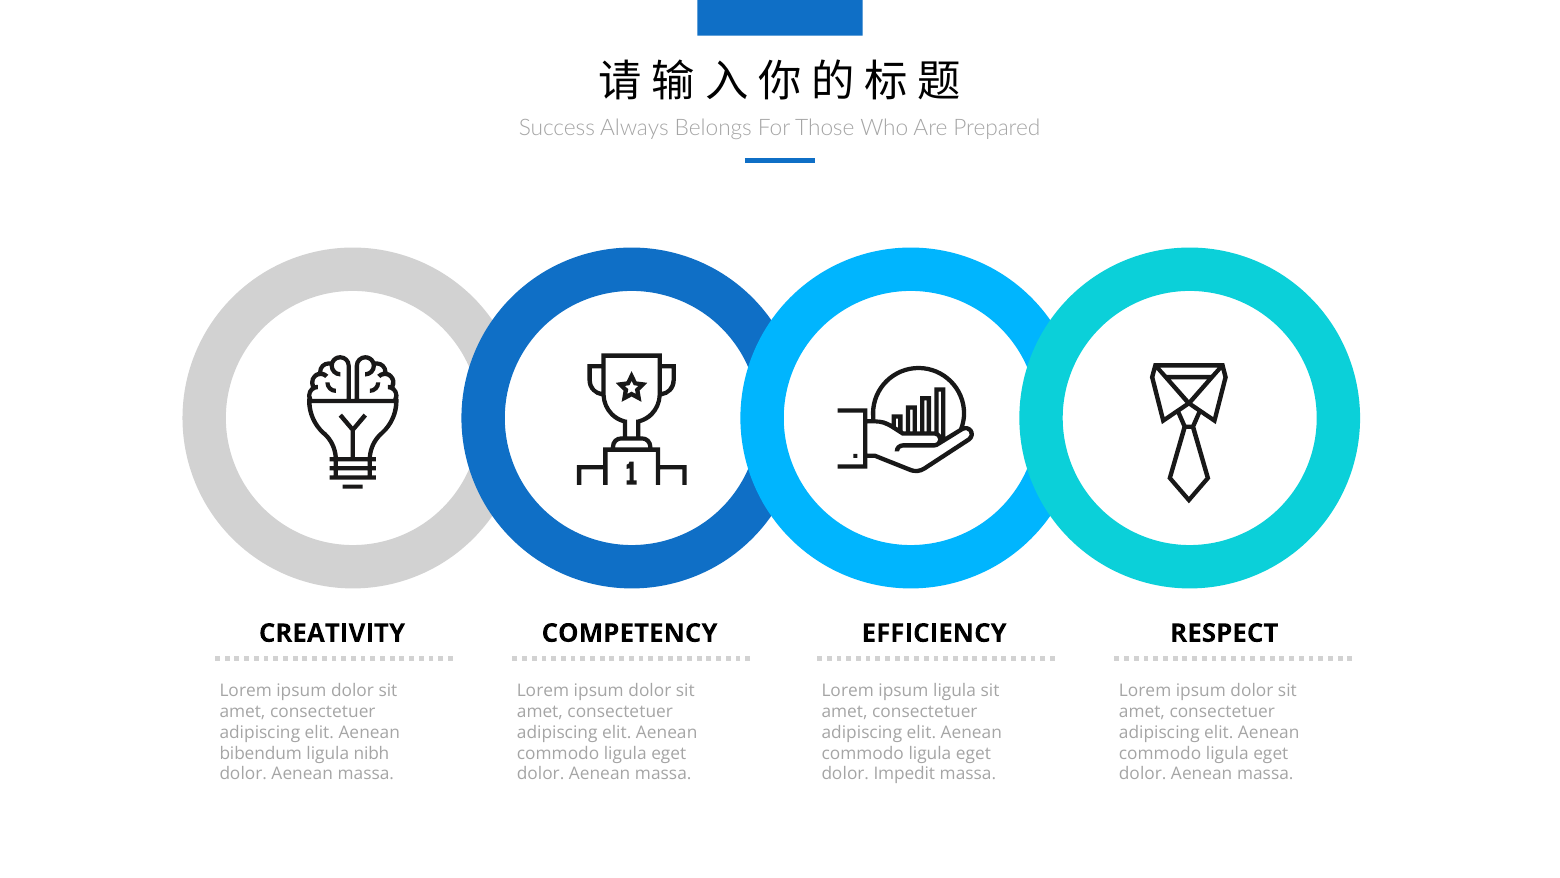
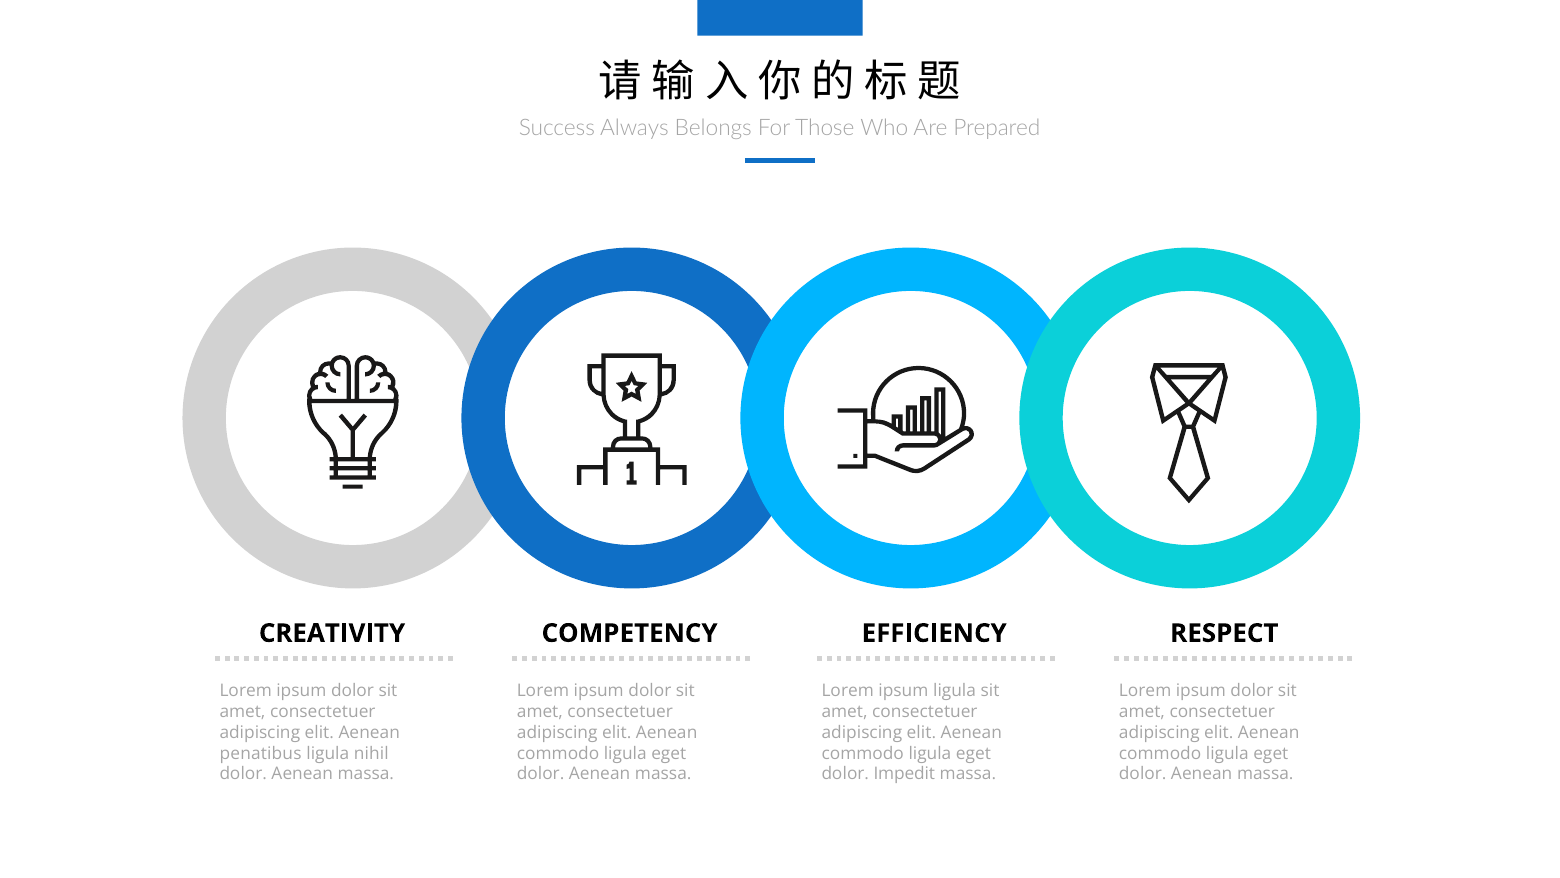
bibendum: bibendum -> penatibus
nibh: nibh -> nihil
